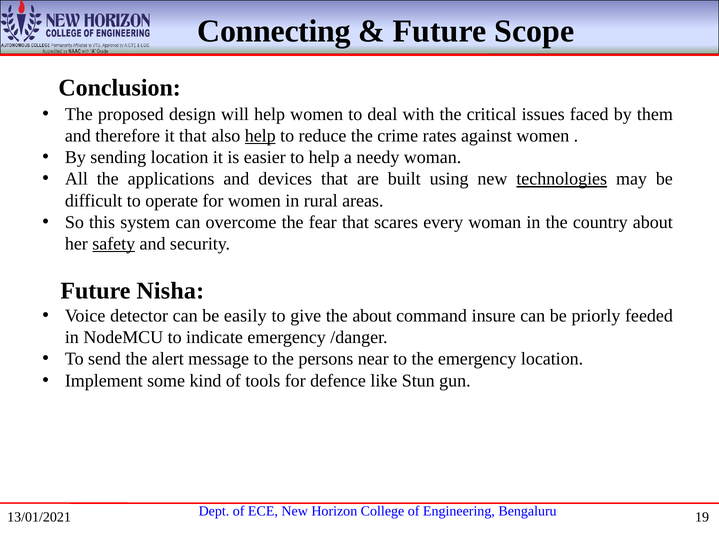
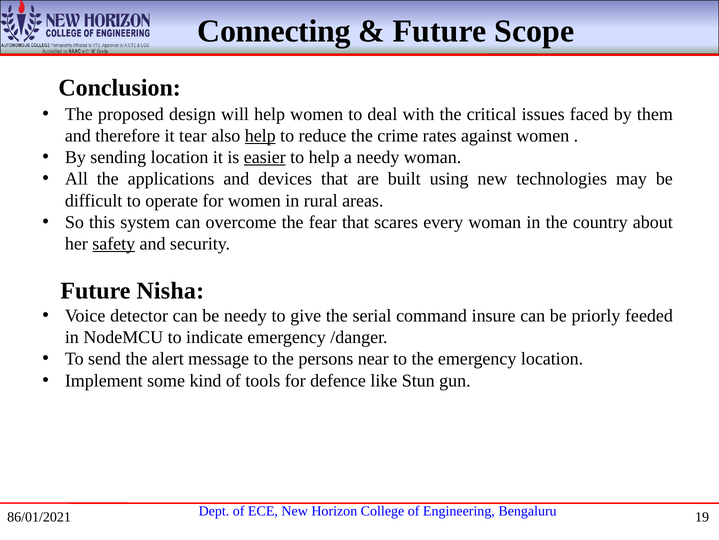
it that: that -> tear
easier underline: none -> present
technologies underline: present -> none
be easily: easily -> needy
the about: about -> serial
13/01/2021: 13/01/2021 -> 86/01/2021
